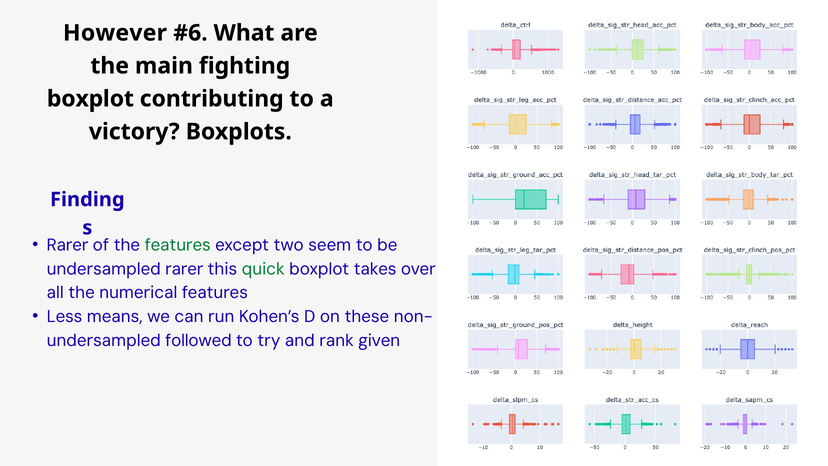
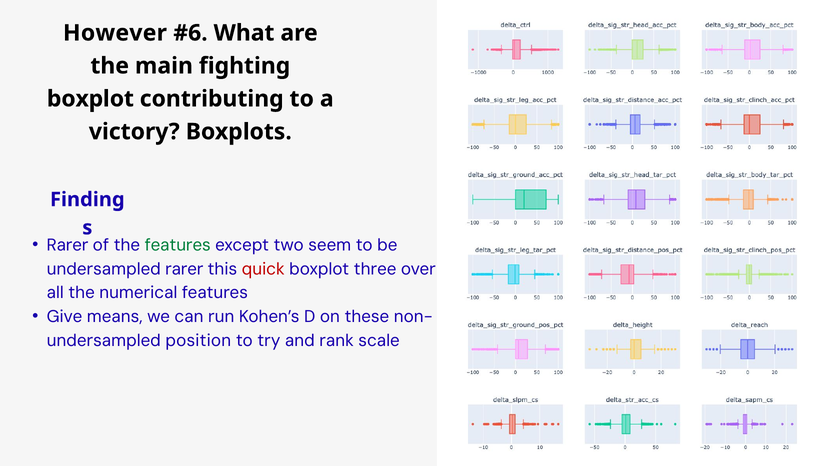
quick colour: green -> red
takes: takes -> three
Less: Less -> Give
followed: followed -> position
given: given -> scale
